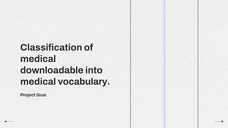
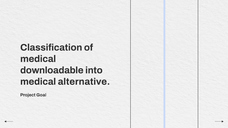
vocabulary: vocabulary -> alternative
